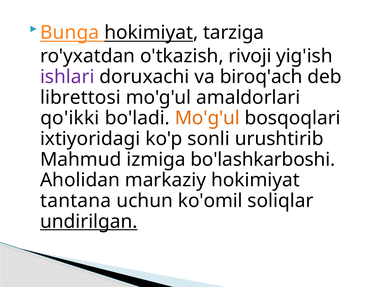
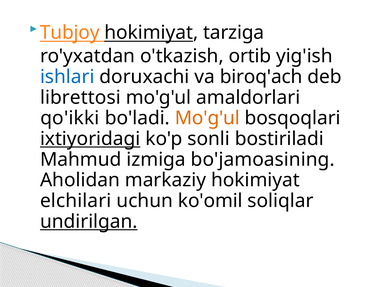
Bunga: Bunga -> Tubjoy
rivoji: rivoji -> ortib
ishlari colour: purple -> blue
ixtiyoridagi underline: none -> present
urushtirib: urushtirib -> bostiriladi
bo'lashkarboshi: bo'lashkarboshi -> bo'jamoasining
tantana: tantana -> elchilari
